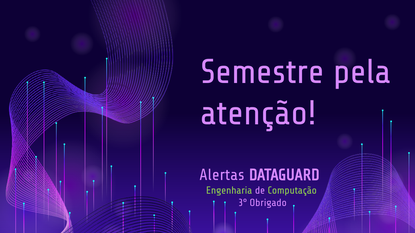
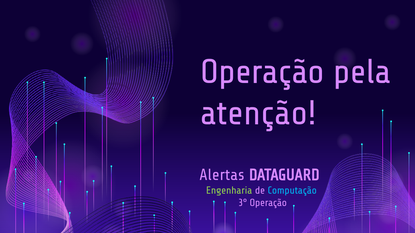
Semestre at (262, 72): Semestre -> Operação
Computação colour: light green -> light blue
3° Obrigado: Obrigado -> Operação
